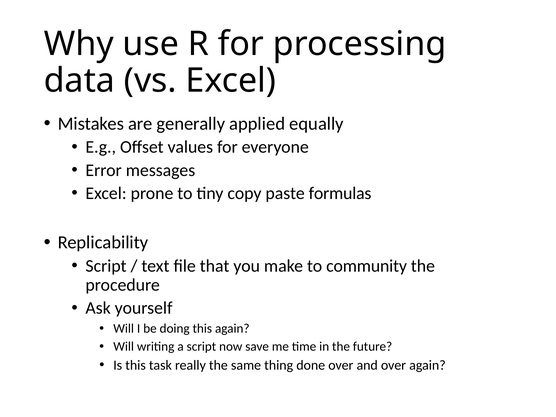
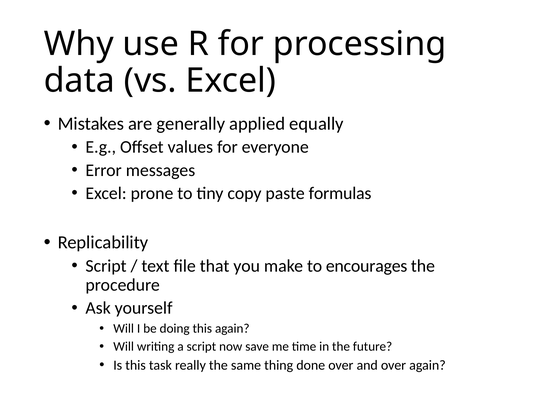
community: community -> encourages
